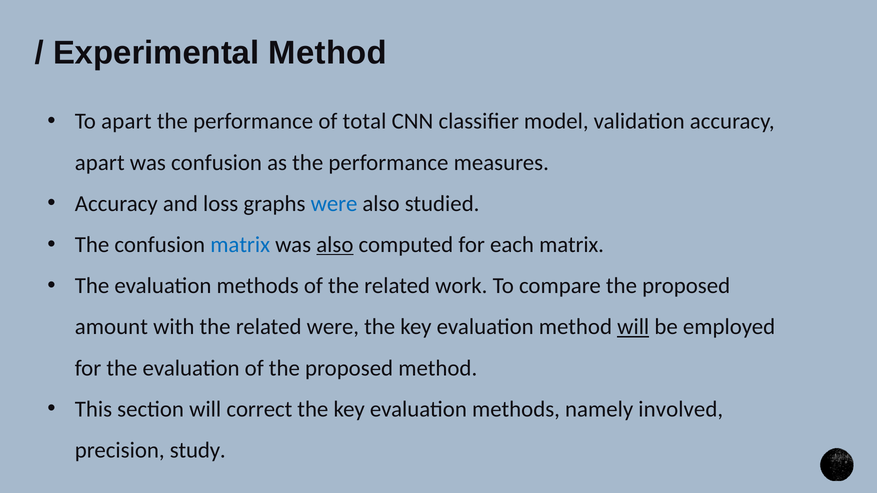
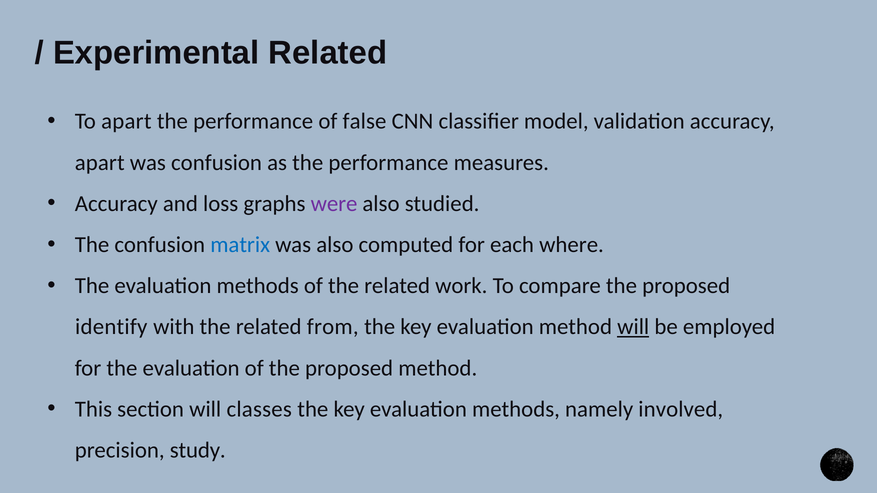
Experimental Method: Method -> Related
total: total -> false
were at (334, 204) colour: blue -> purple
also at (335, 245) underline: present -> none
each matrix: matrix -> where
amount: amount -> identify
related were: were -> from
correct: correct -> classes
